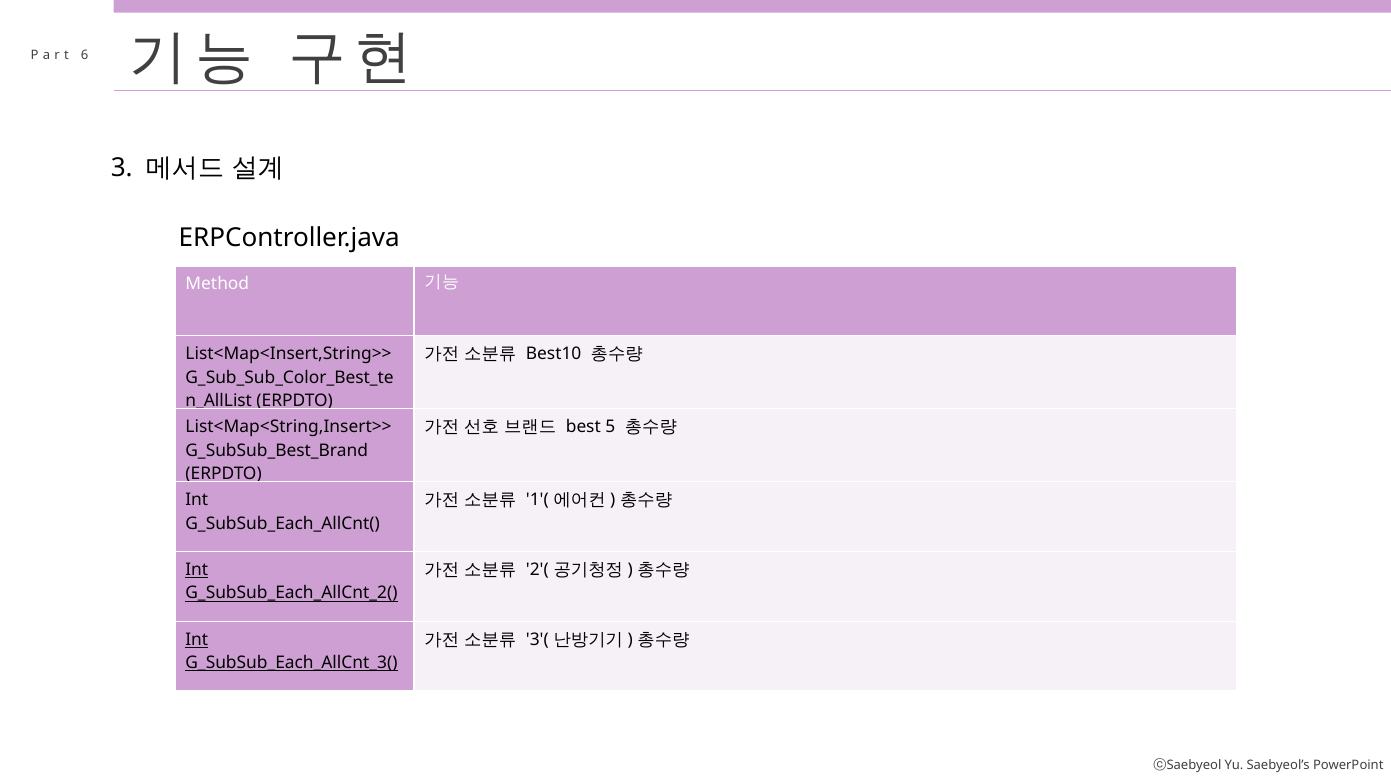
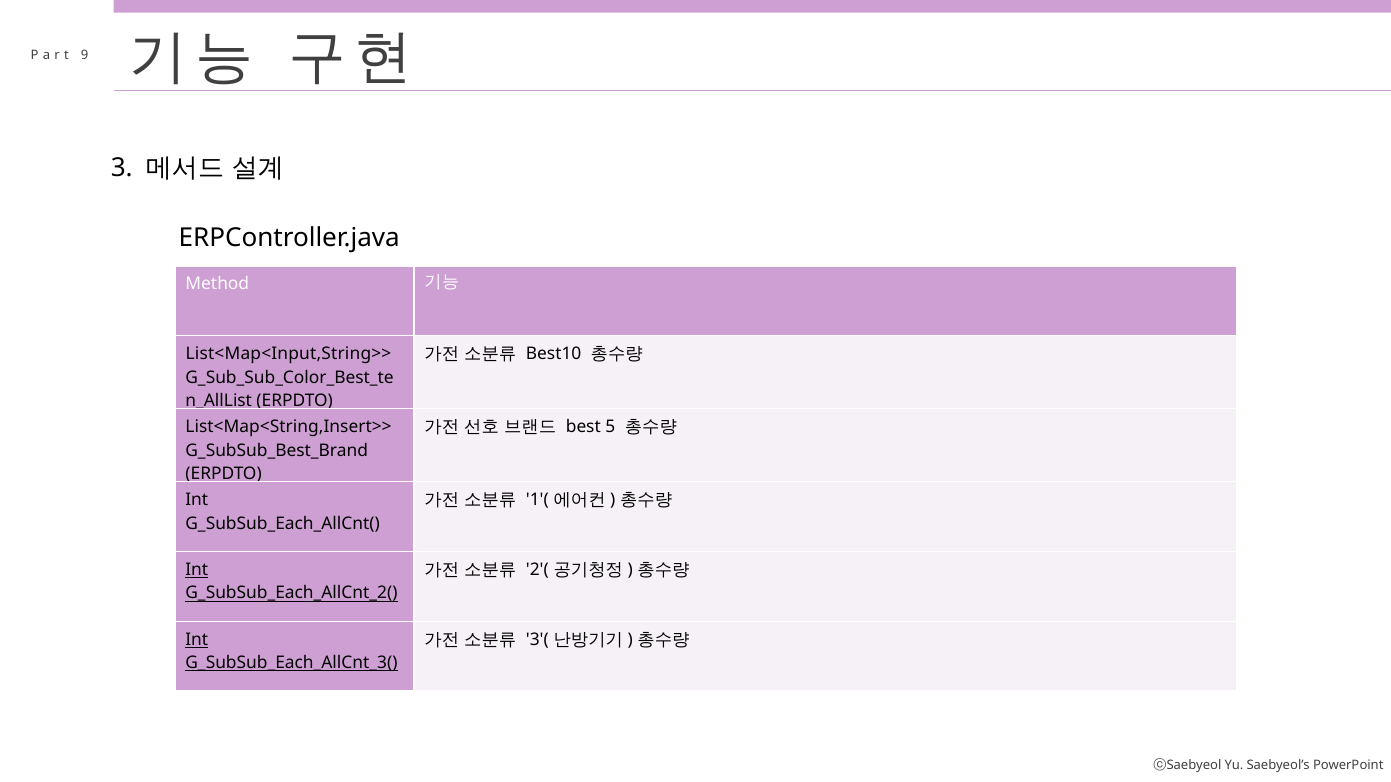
6: 6 -> 9
List<Map<Insert,String>>: List<Map<Insert,String>> -> List<Map<Input,String>>
